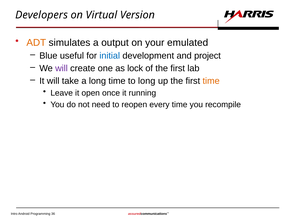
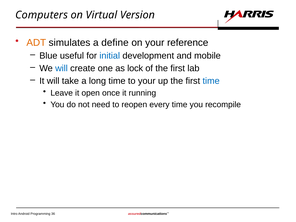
Developers: Developers -> Computers
output: output -> define
emulated: emulated -> reference
project: project -> mobile
will at (61, 68) colour: purple -> blue
to long: long -> your
time at (211, 81) colour: orange -> blue
